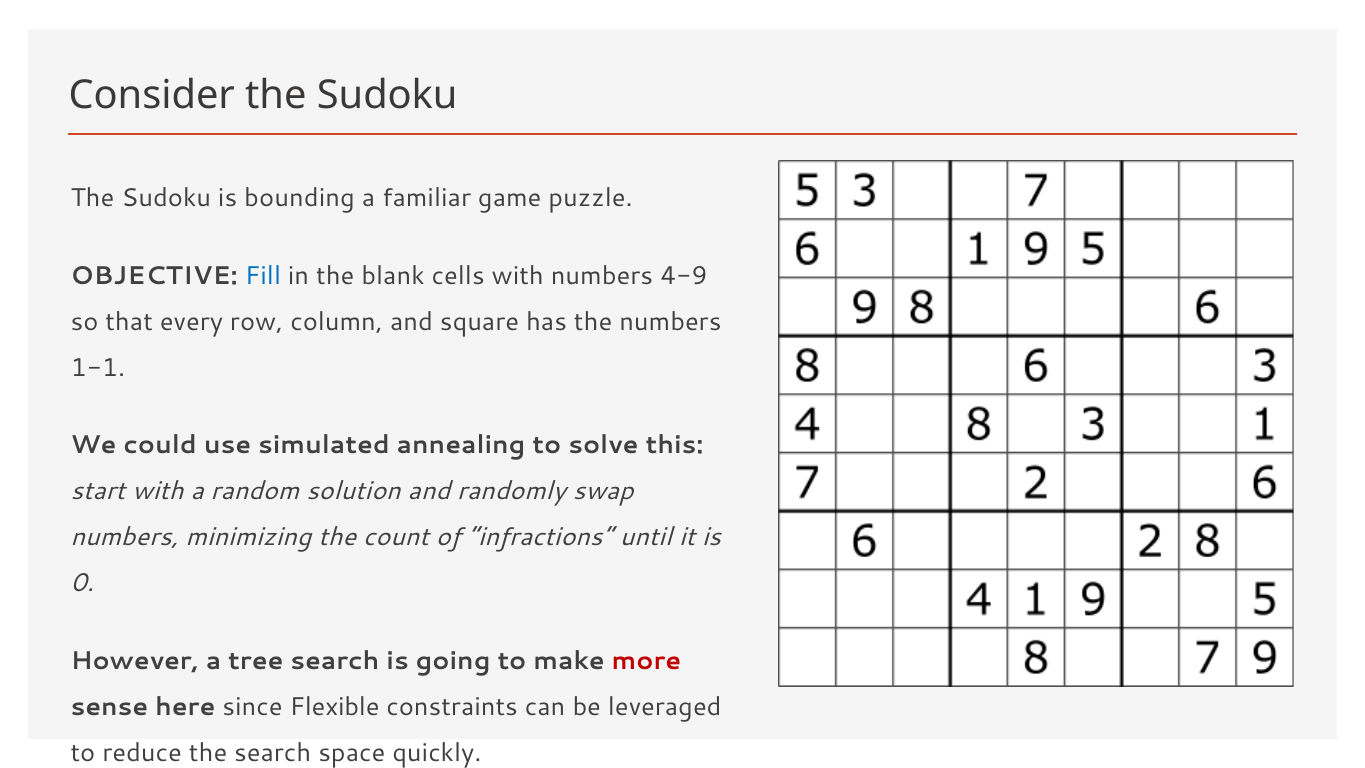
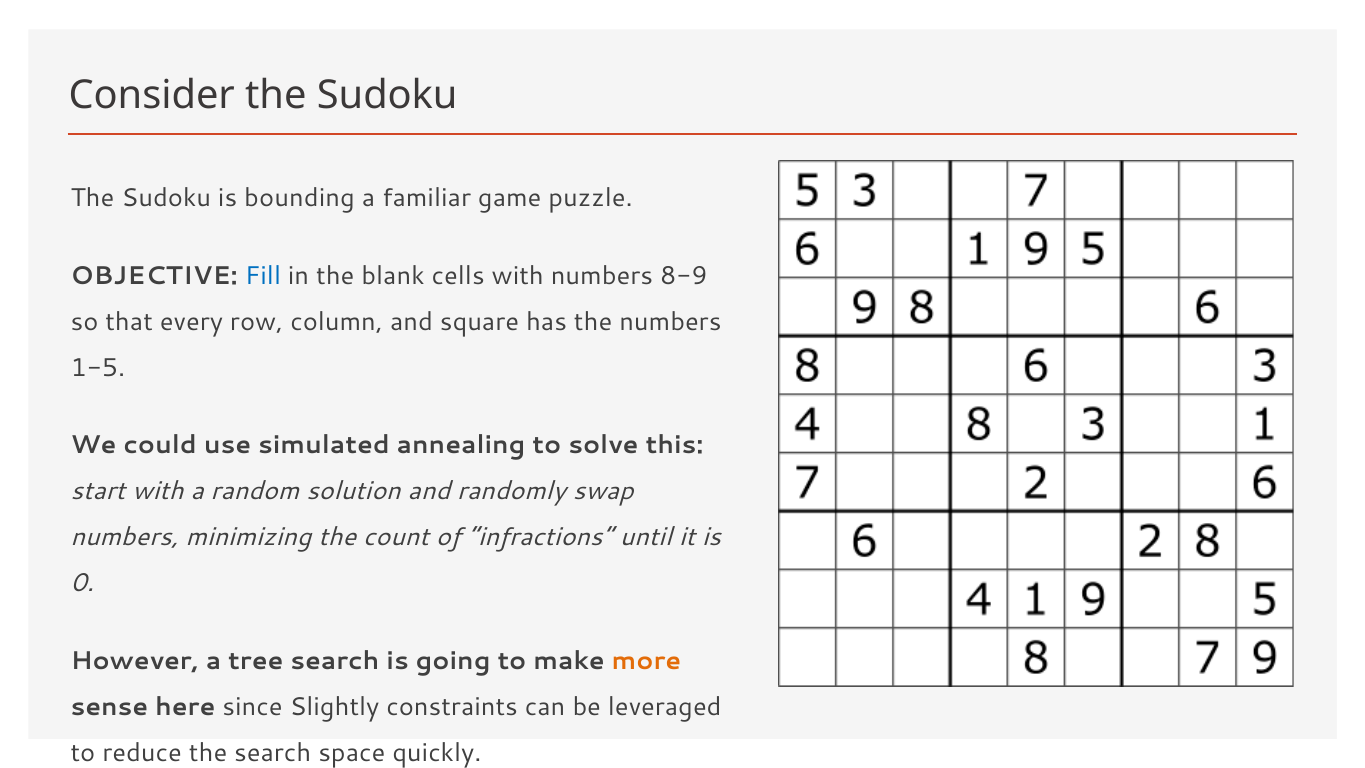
4-9: 4-9 -> 8-9
1-1: 1-1 -> 1-5
more colour: red -> orange
Flexible: Flexible -> Slightly
